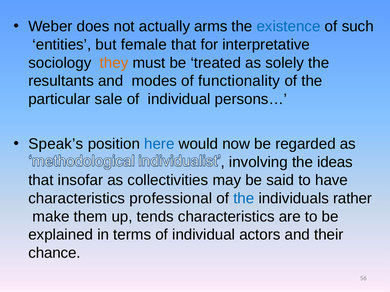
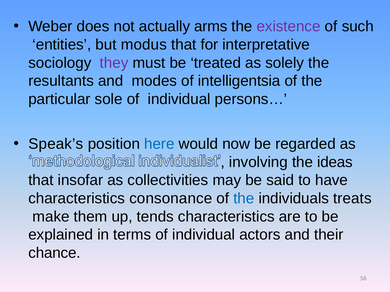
existence colour: blue -> purple
female: female -> modus
they colour: orange -> purple
functionality: functionality -> intelligentsia
sale: sale -> sole
professional: professional -> consonance
rather: rather -> treats
